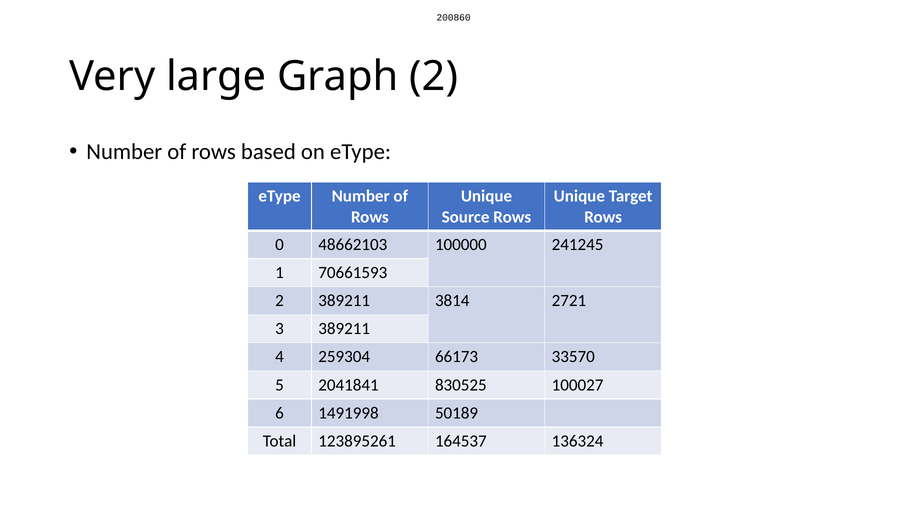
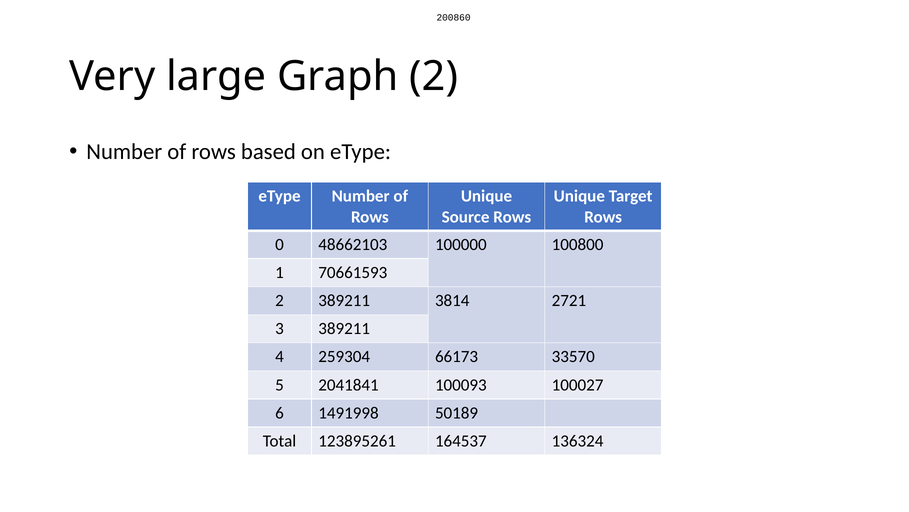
241245: 241245 -> 100800
830525: 830525 -> 100093
